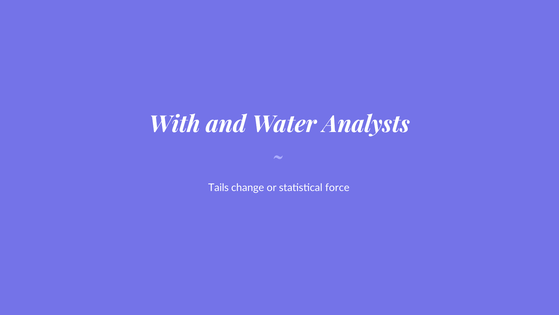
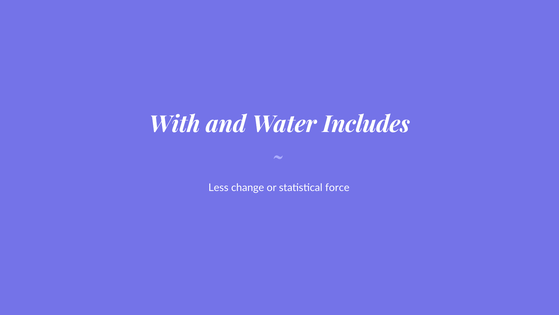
Analysts: Analysts -> Includes
Tails: Tails -> Less
